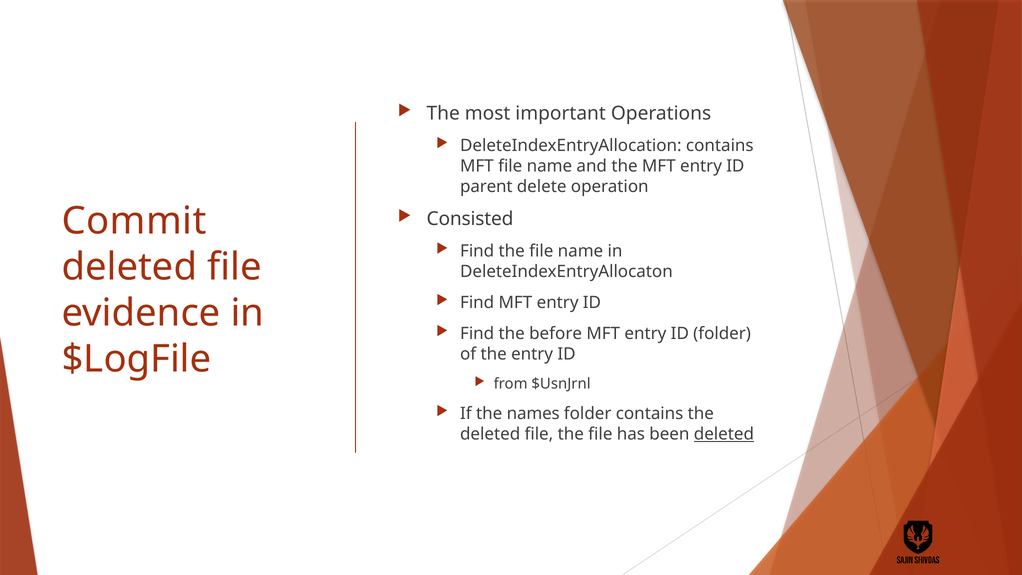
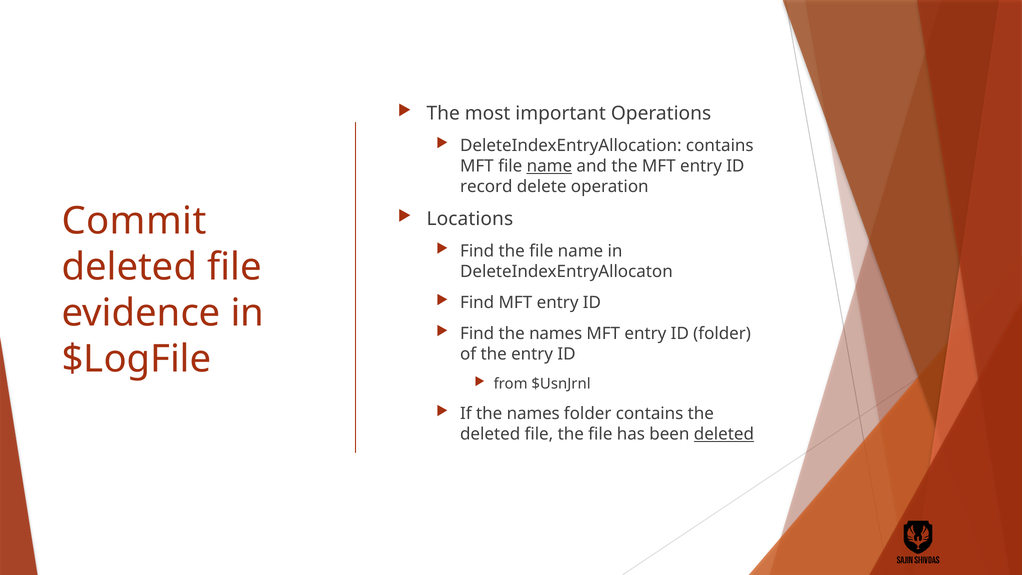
name at (549, 166) underline: none -> present
parent: parent -> record
Consisted: Consisted -> Locations
Find the before: before -> names
